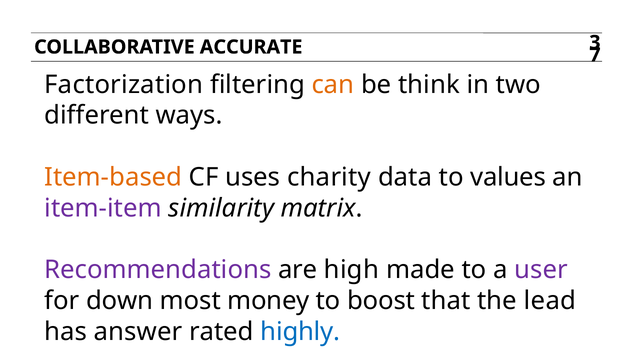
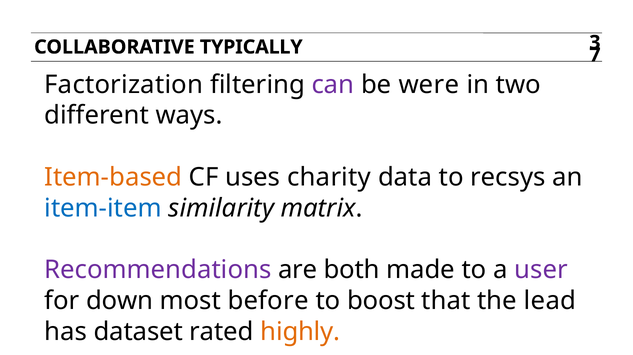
ACCURATE: ACCURATE -> TYPICALLY
can colour: orange -> purple
think: think -> were
values: values -> recsys
item-item colour: purple -> blue
high: high -> both
money: money -> before
answer: answer -> dataset
highly colour: blue -> orange
